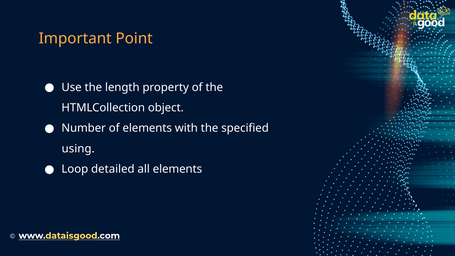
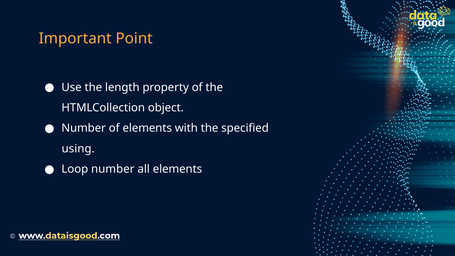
Loop detailed: detailed -> number
